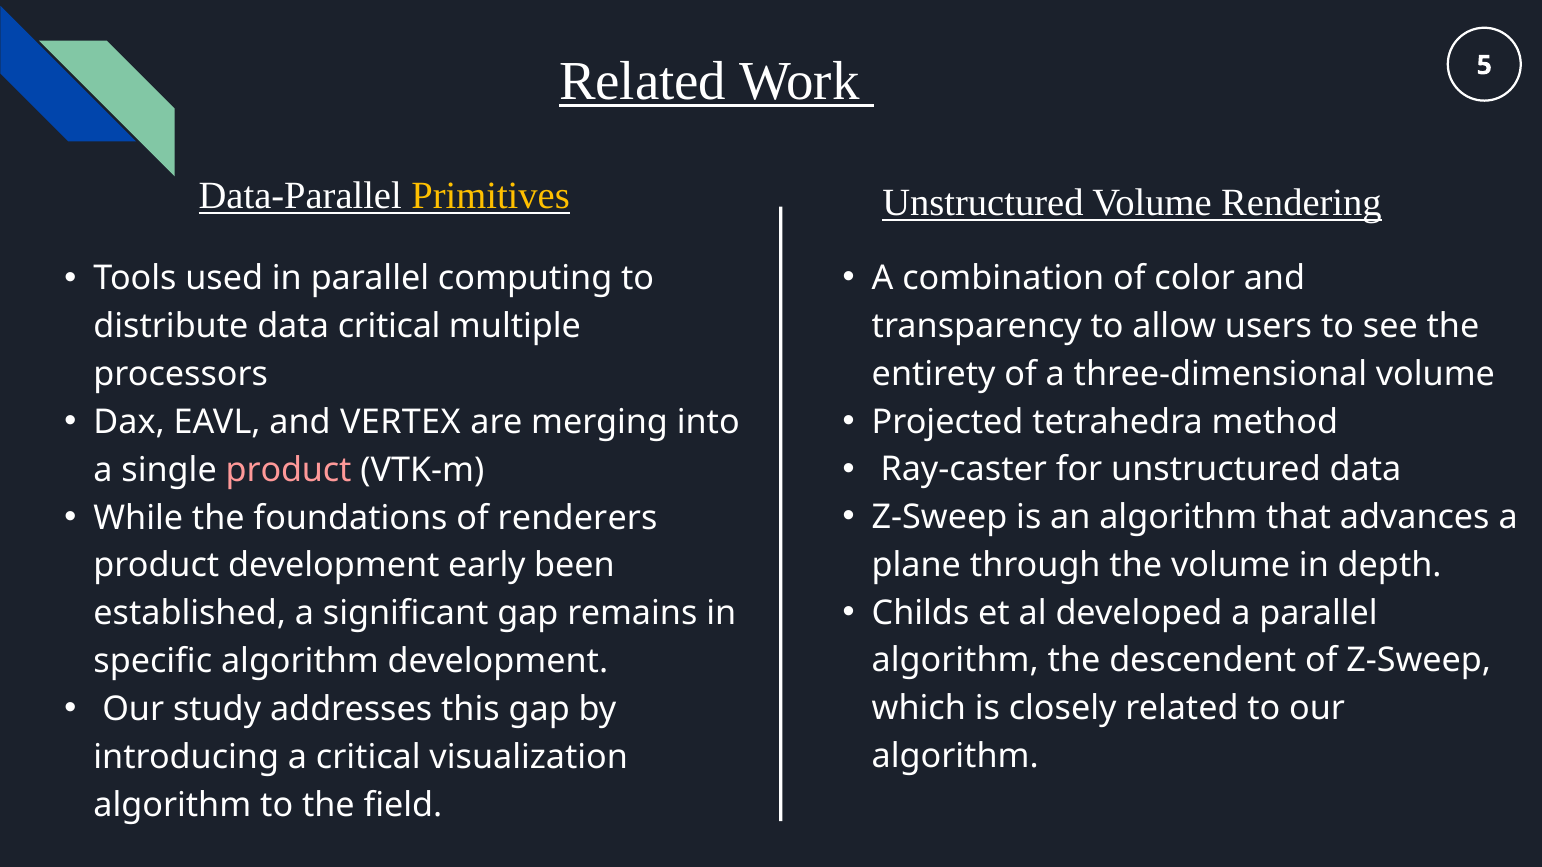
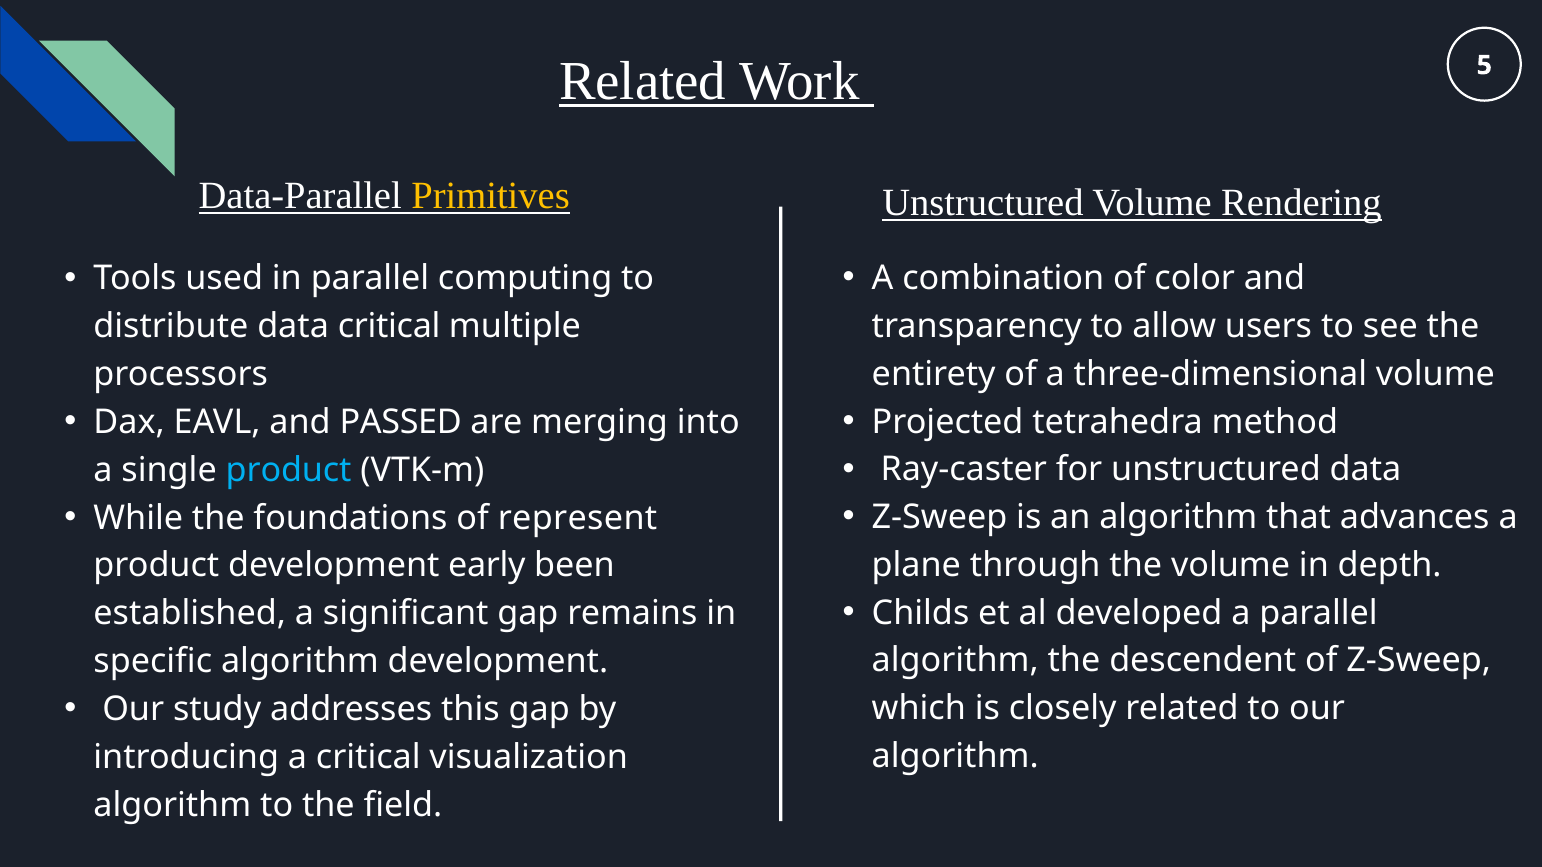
VERTEX: VERTEX -> PASSED
product at (289, 470) colour: pink -> light blue
renderers: renderers -> represent
